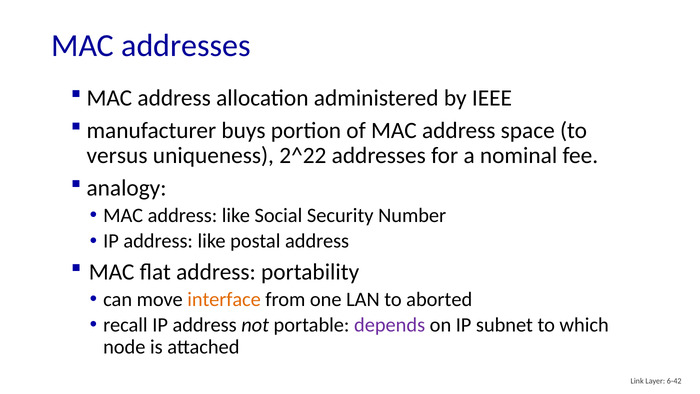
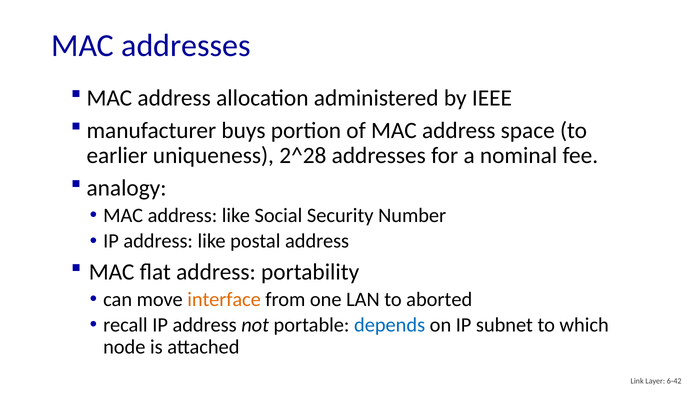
versus: versus -> earlier
2^22: 2^22 -> 2^28
depends colour: purple -> blue
